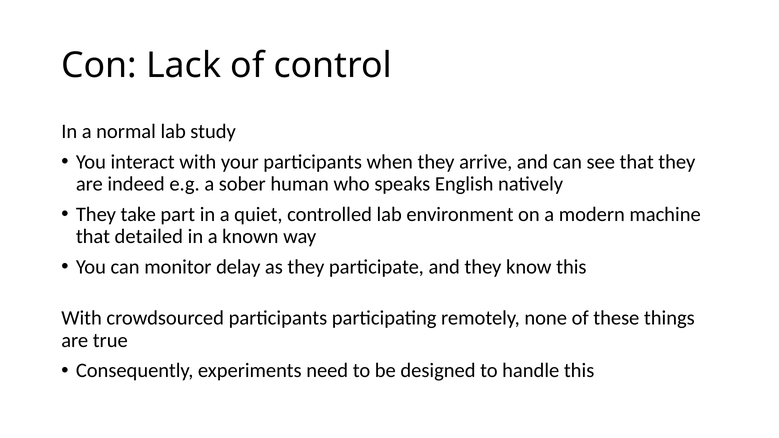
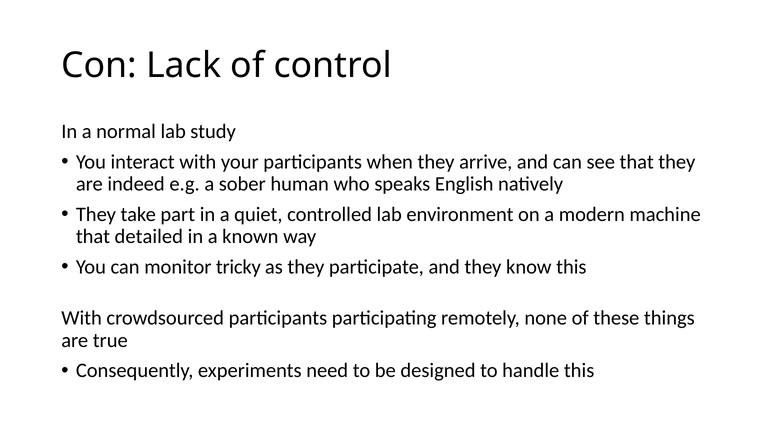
delay: delay -> tricky
